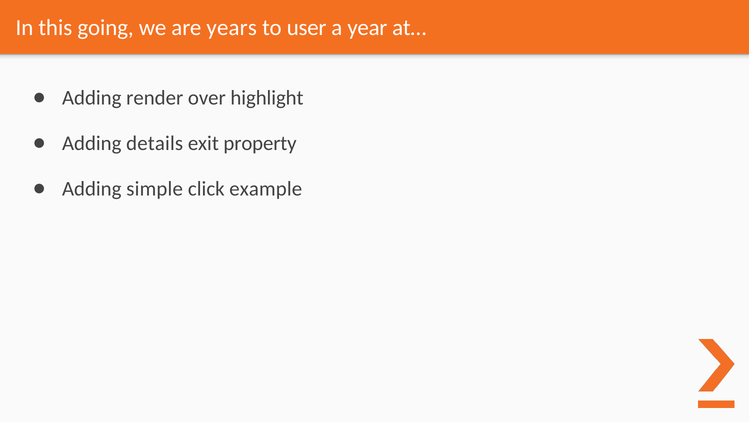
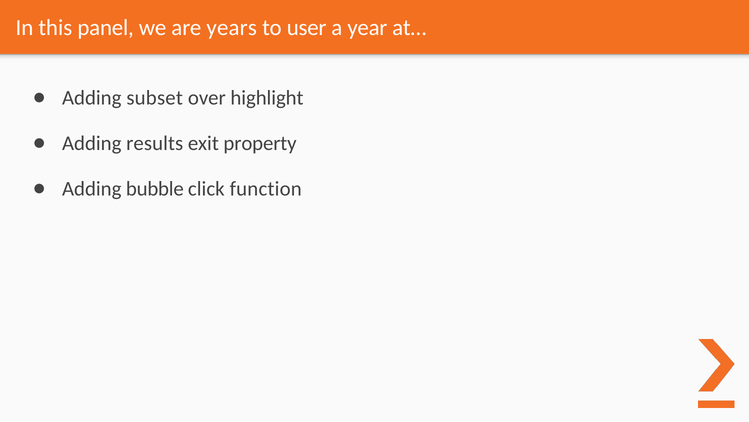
going: going -> panel
render: render -> subset
details: details -> results
simple: simple -> bubble
example: example -> function
